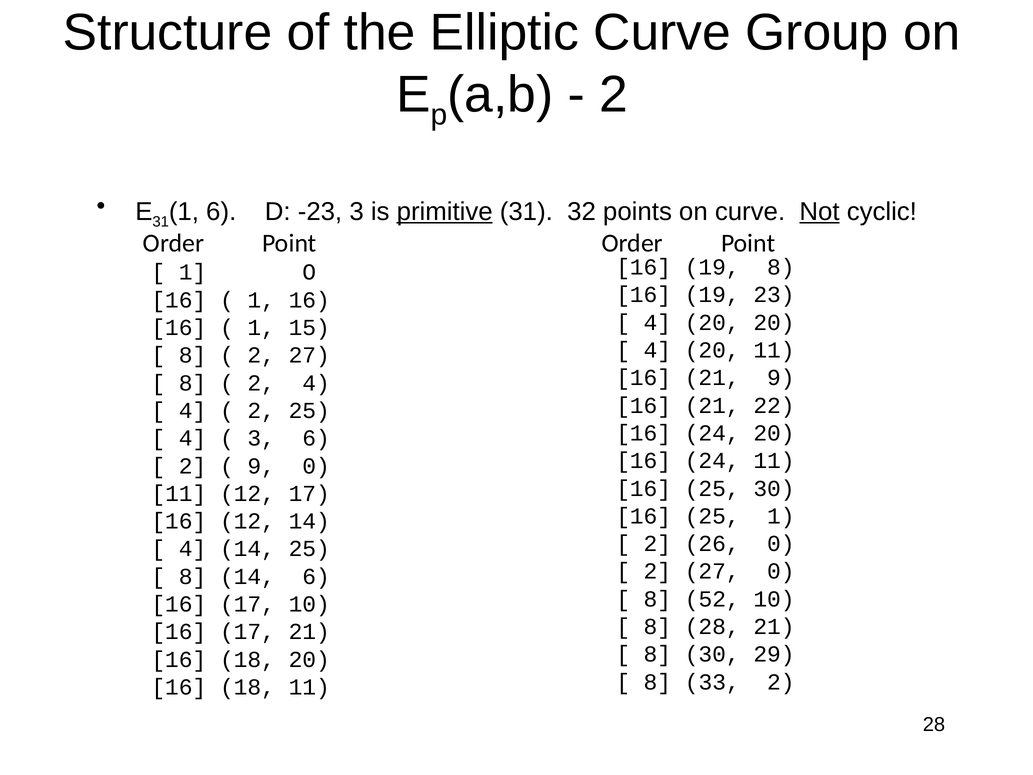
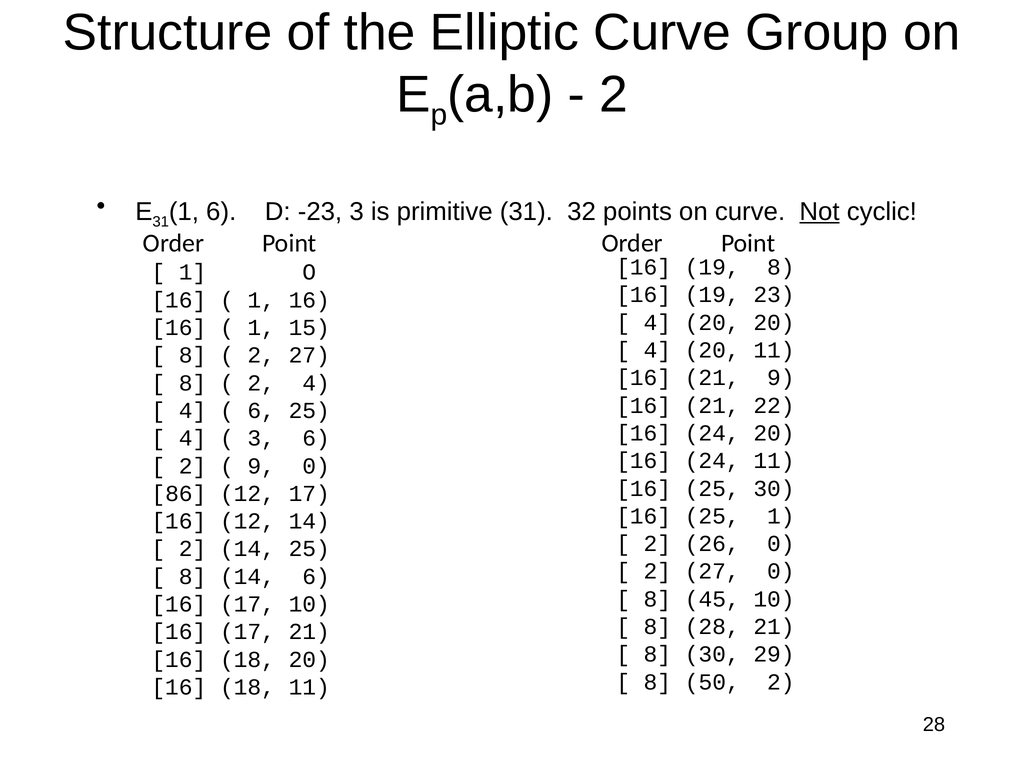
primitive underline: present -> none
2 at (261, 410): 2 -> 6
11 at (179, 493): 11 -> 86
4 at (193, 549): 4 -> 2
52: 52 -> 45
33: 33 -> 50
